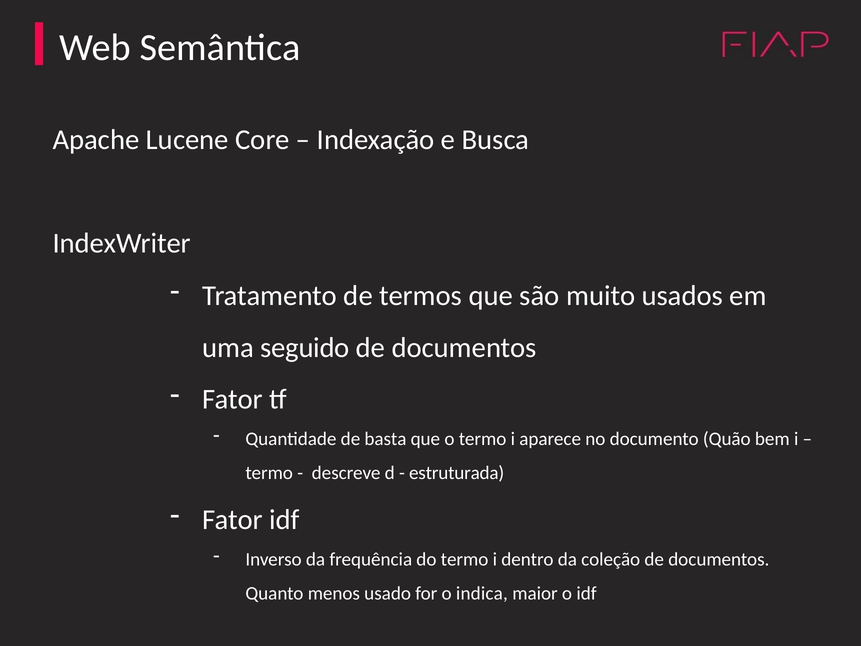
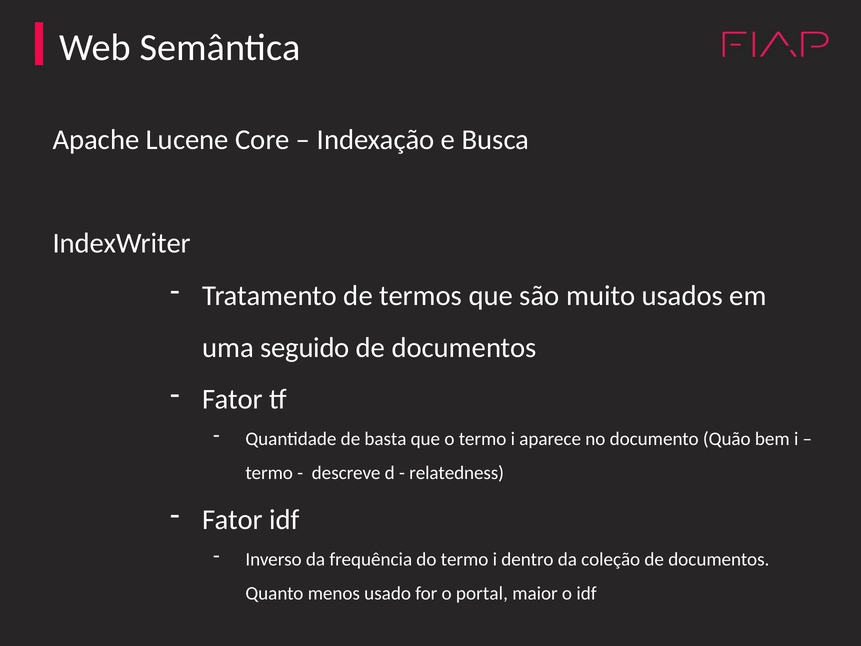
estruturada: estruturada -> relatedness
indica: indica -> portal
